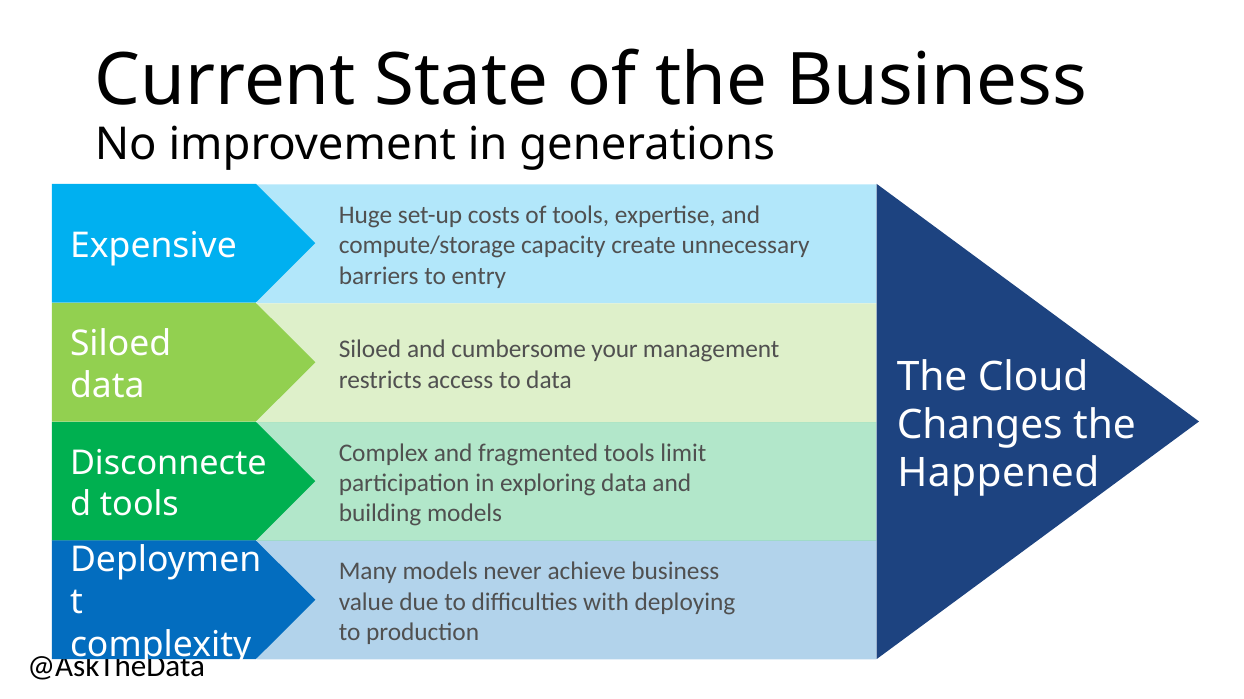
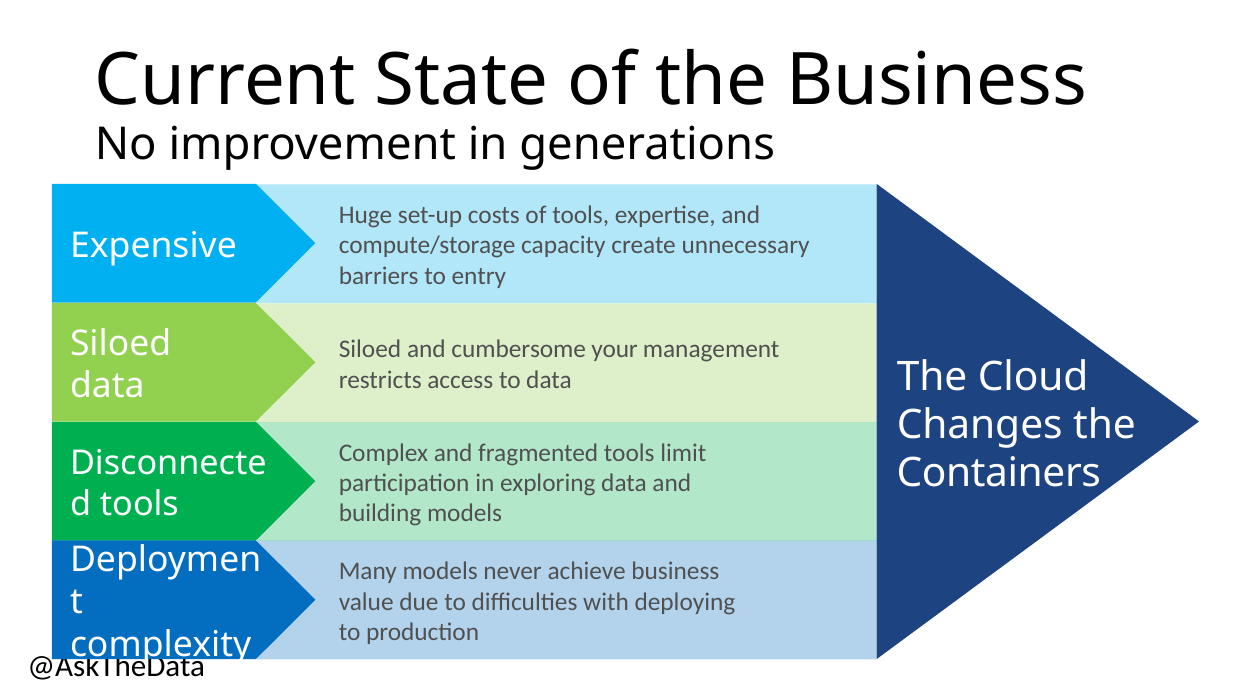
Happened: Happened -> Containers
